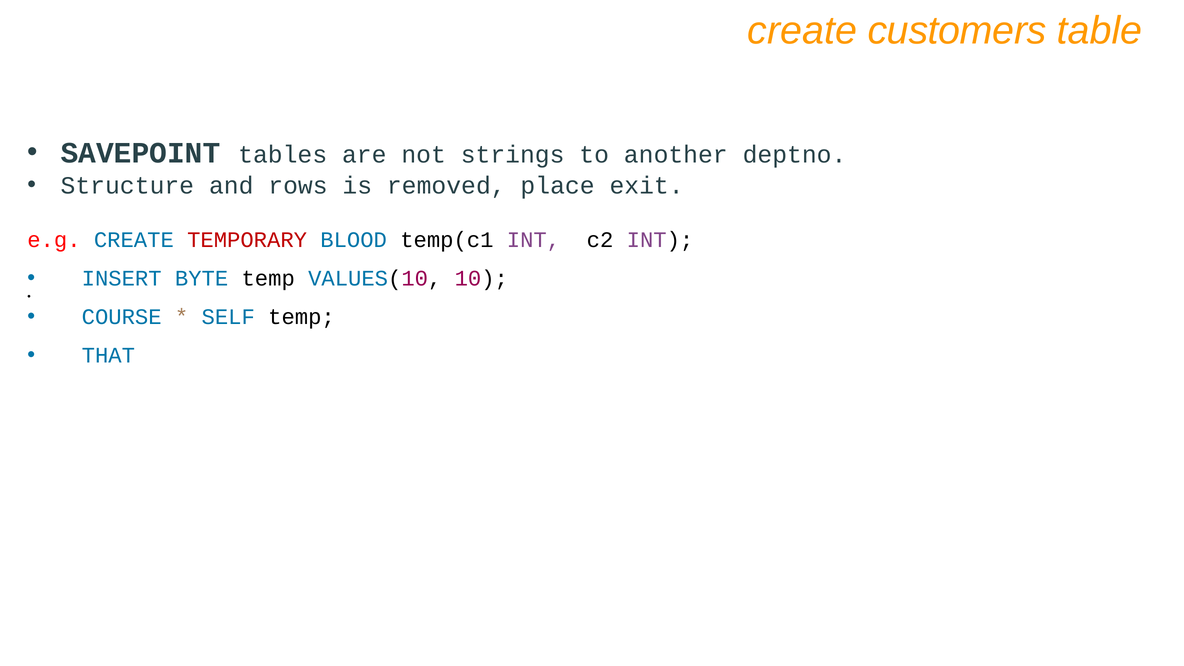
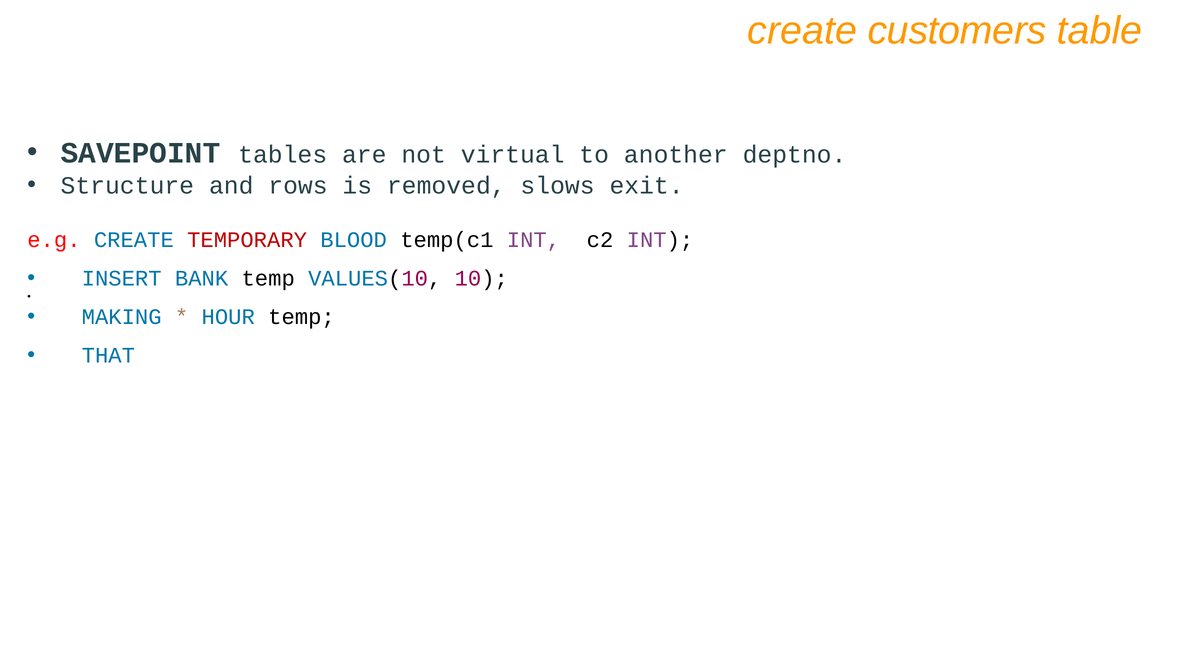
strings: strings -> virtual
place: place -> slows
BYTE: BYTE -> BANK
COURSE: COURSE -> MAKING
SELF: SELF -> HOUR
